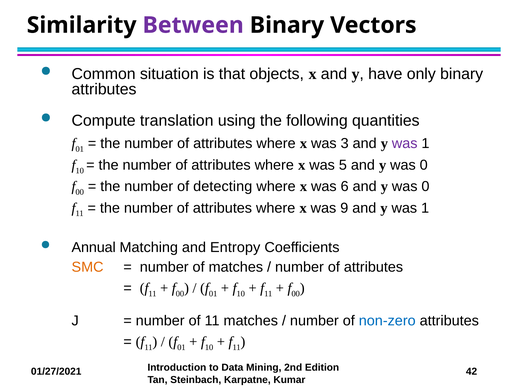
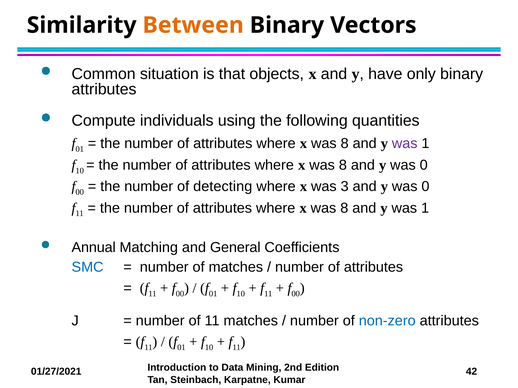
Between colour: purple -> orange
translation: translation -> individuals
3 at (345, 144): 3 -> 8
5 at (343, 165): 5 -> 8
6: 6 -> 3
9 at (344, 208): 9 -> 8
Entropy: Entropy -> General
SMC colour: orange -> blue
